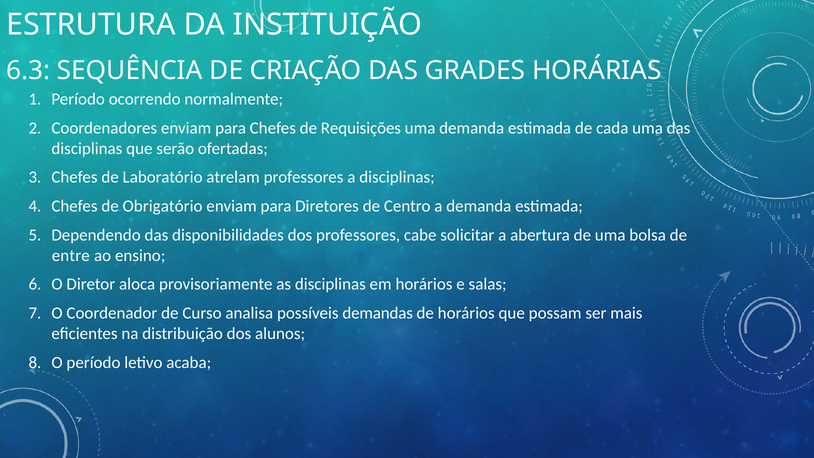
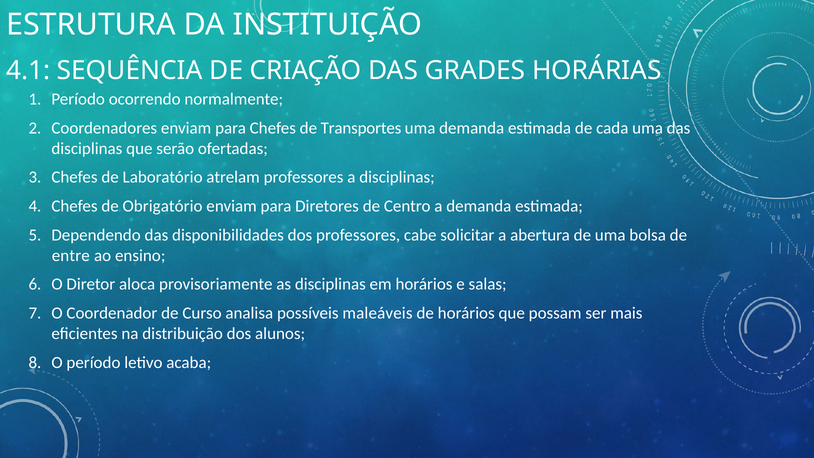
6.3: 6.3 -> 4.1
Requisições: Requisições -> Transportes
demandas: demandas -> maleáveis
